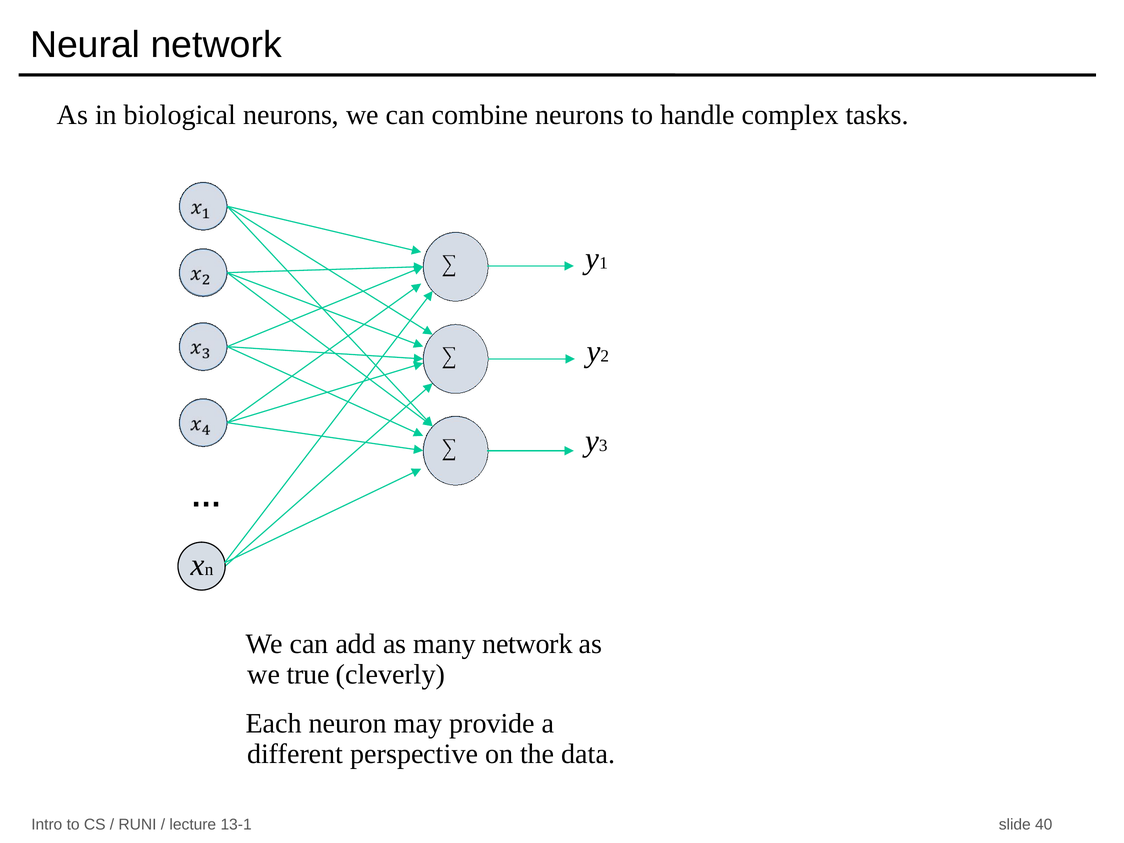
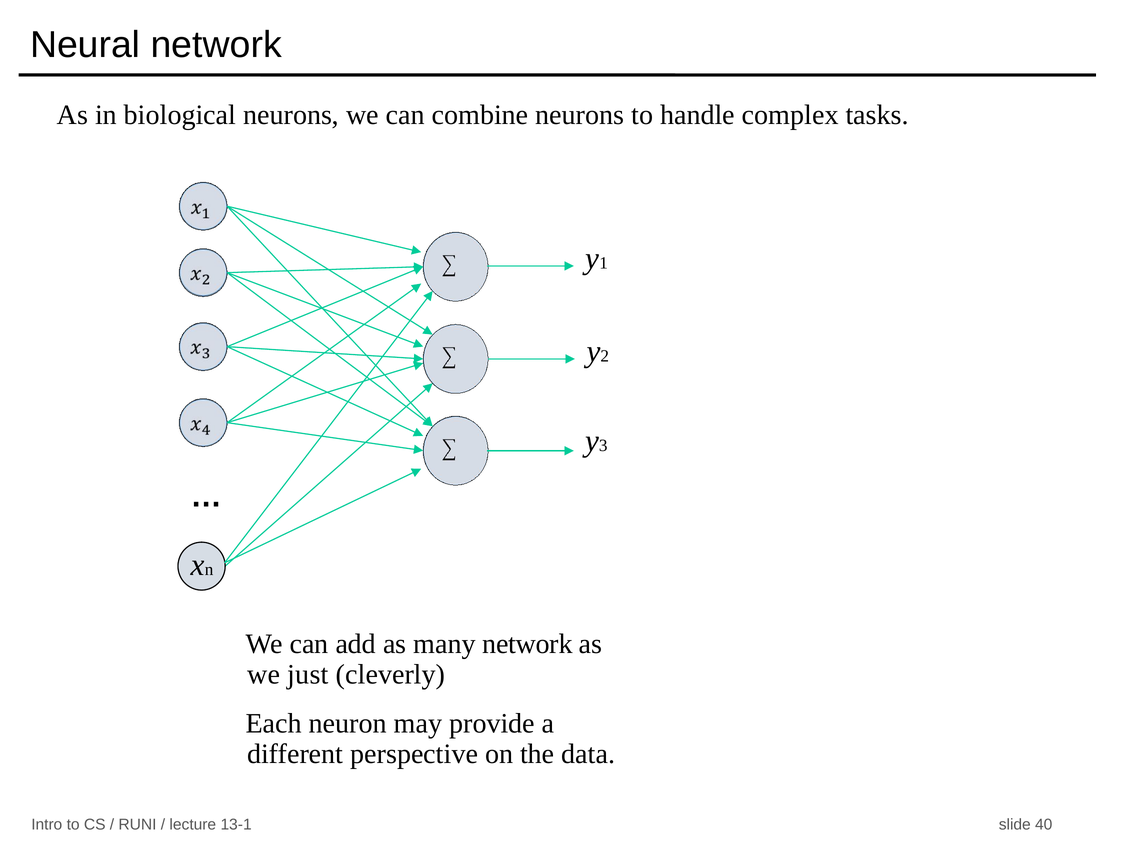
true: true -> just
